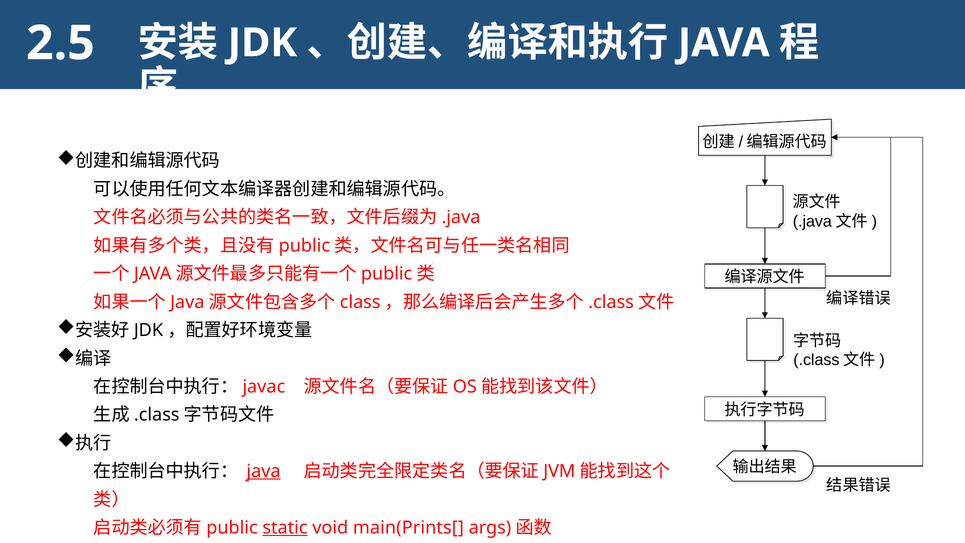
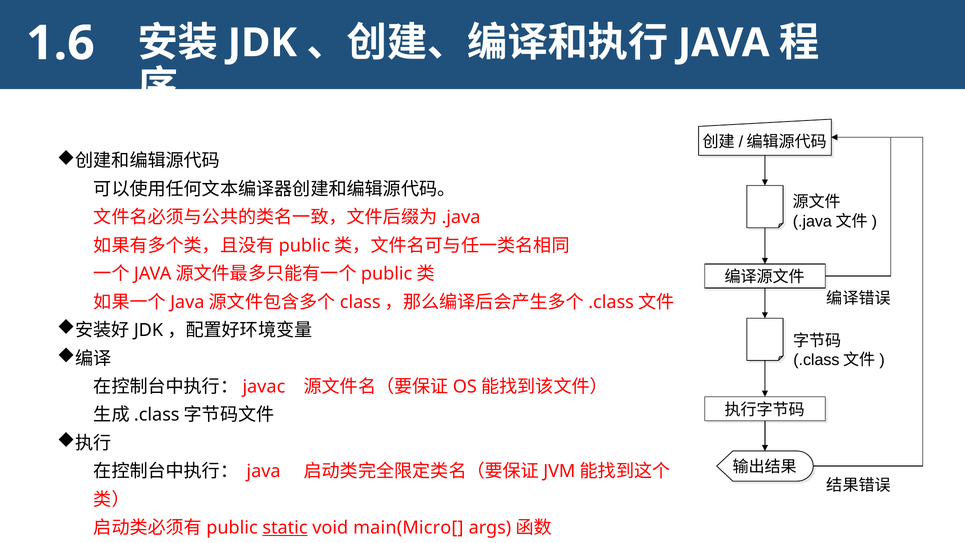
2.5: 2.5 -> 1.6
java at (264, 471) underline: present -> none
main(Prints[: main(Prints[ -> main(Micro[
